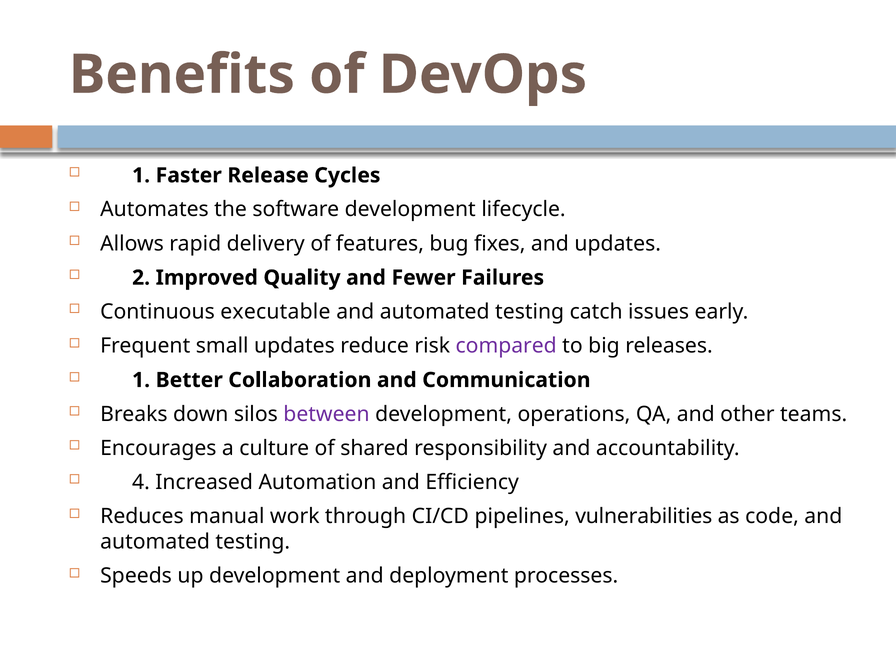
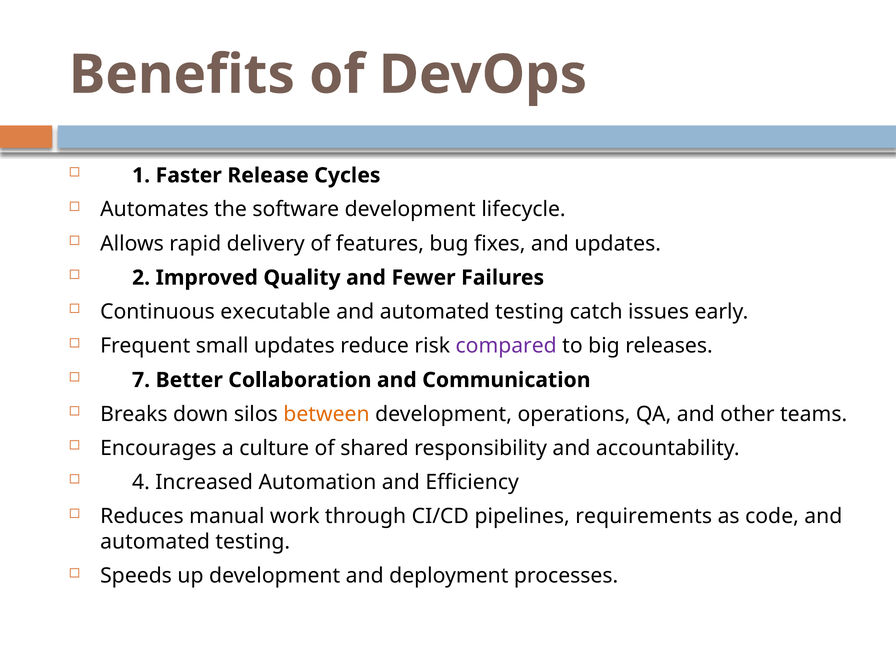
1 at (141, 380): 1 -> 7
between colour: purple -> orange
vulnerabilities: vulnerabilities -> requirements
